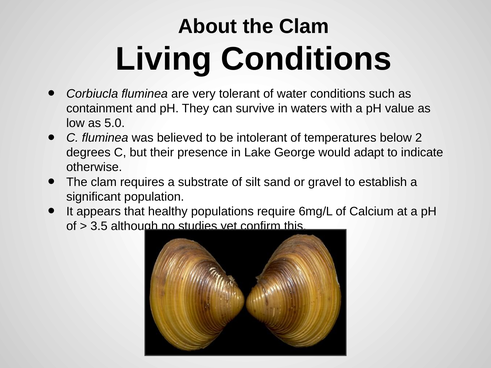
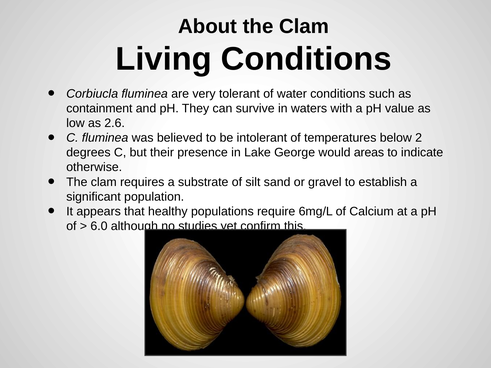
5.0: 5.0 -> 2.6
adapt: adapt -> areas
3.5: 3.5 -> 6.0
